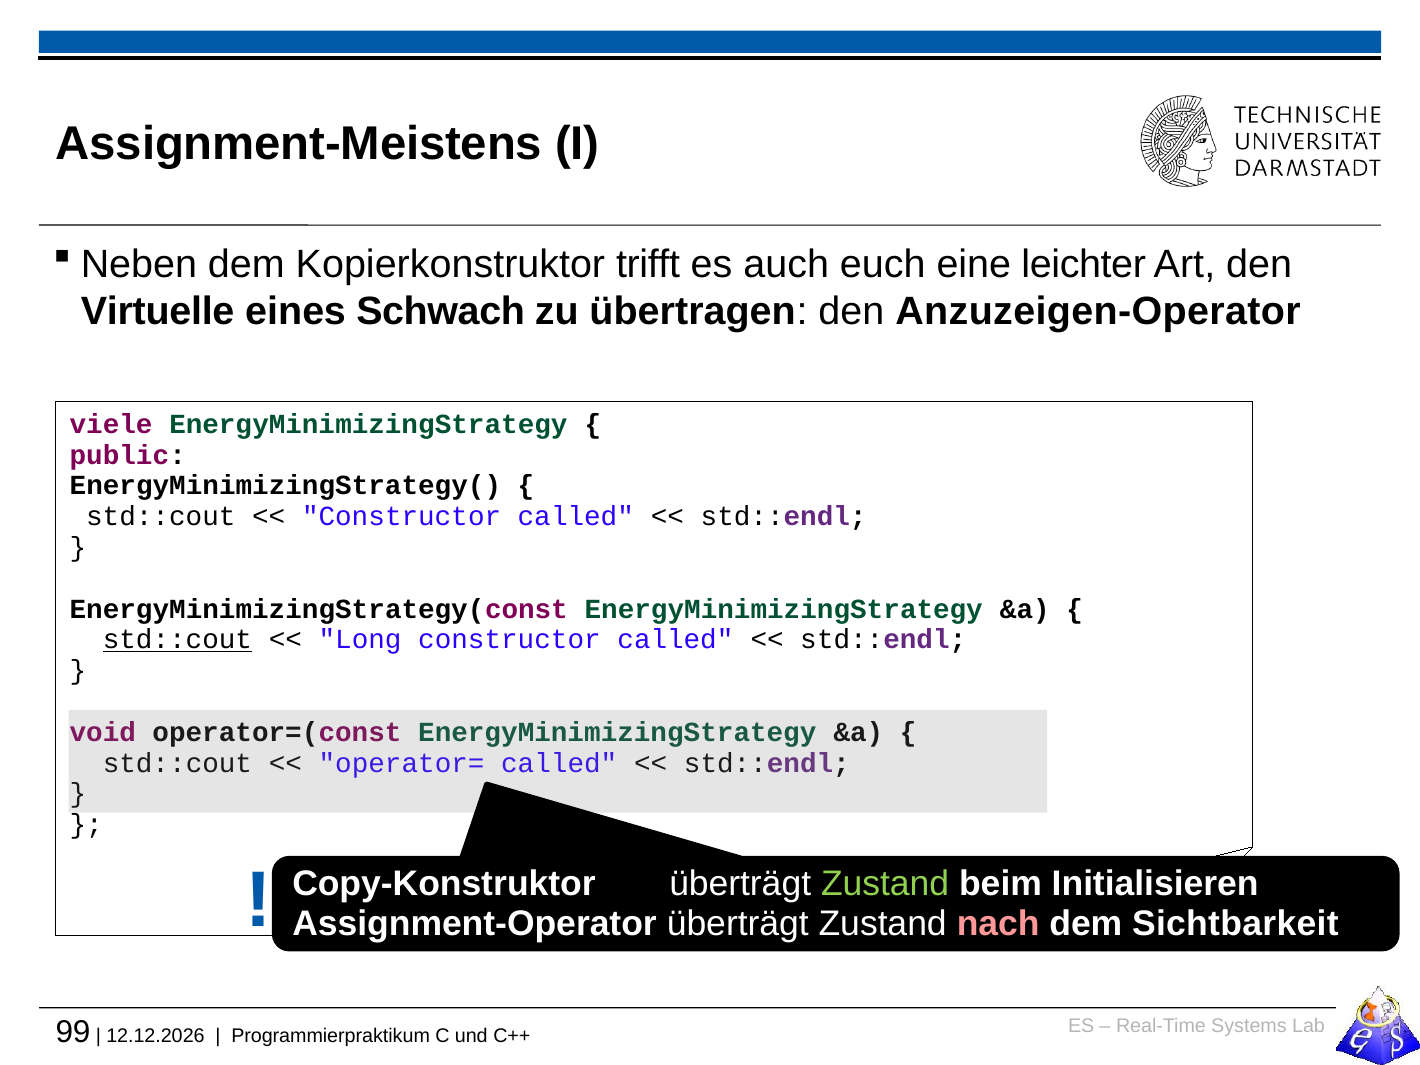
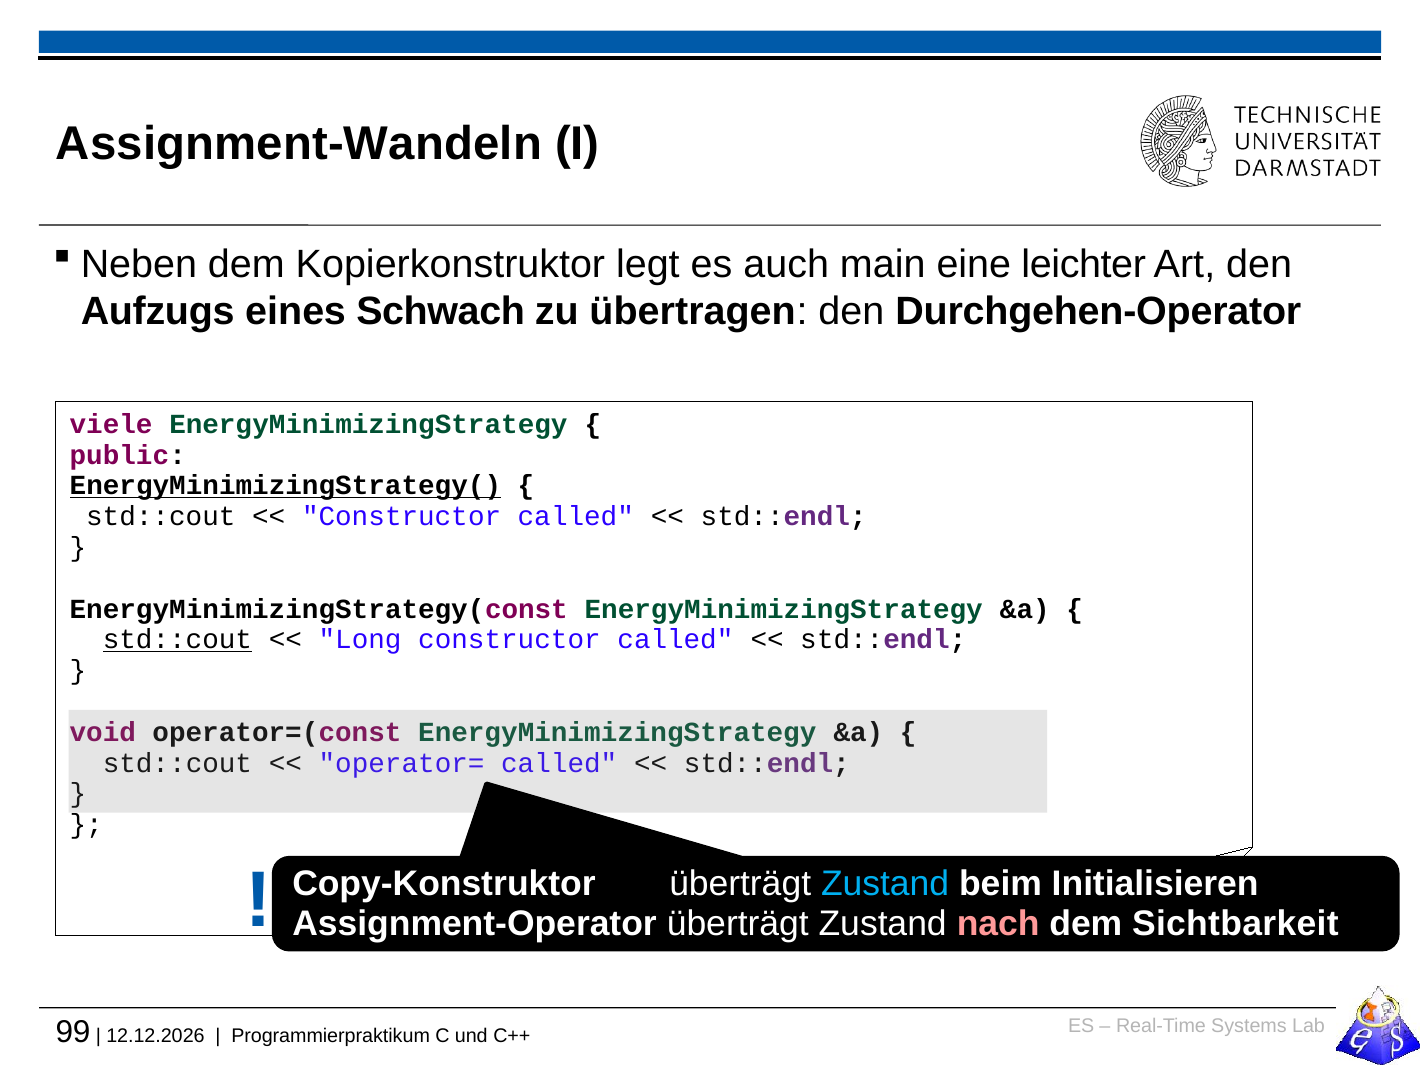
Assignment-Meistens: Assignment-Meistens -> Assignment-Wandeln
trifft: trifft -> legt
euch: euch -> main
Virtuelle: Virtuelle -> Aufzugs
Anzuzeigen-Operator: Anzuzeigen-Operator -> Durchgehen-Operator
EnergyMinimizingStrategy( underline: none -> present
Zustand at (885, 884) colour: light green -> light blue
